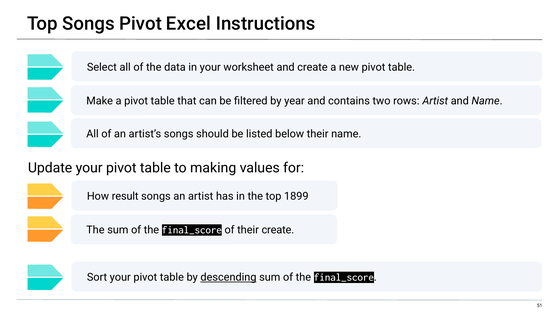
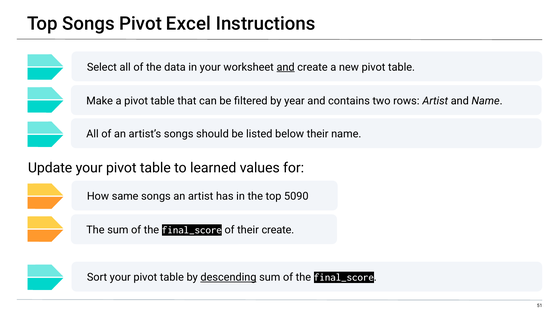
and at (286, 67) underline: none -> present
making: making -> learned
result: result -> same
1899: 1899 -> 5090
